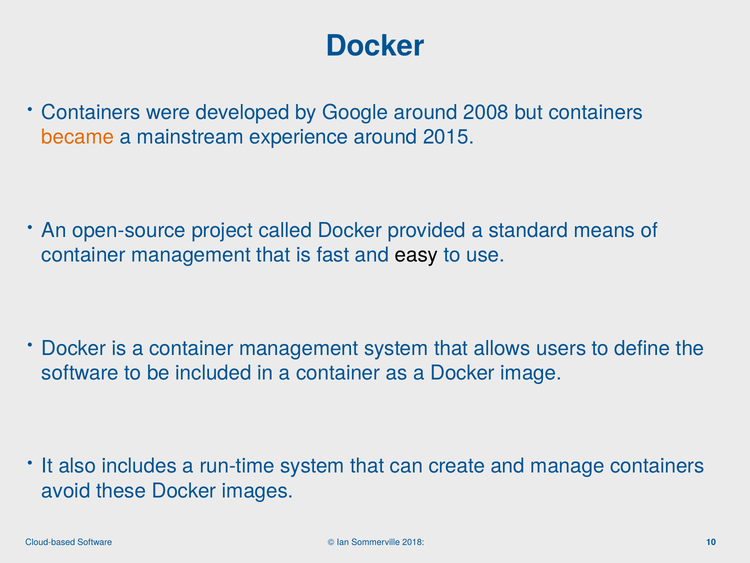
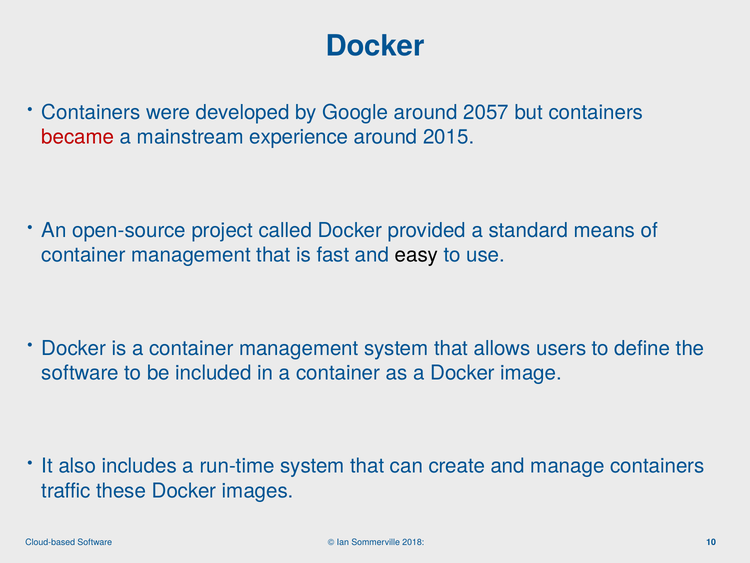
2008: 2008 -> 2057
became colour: orange -> red
avoid: avoid -> traffic
